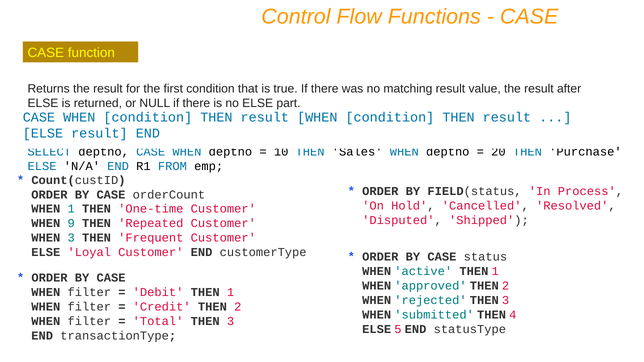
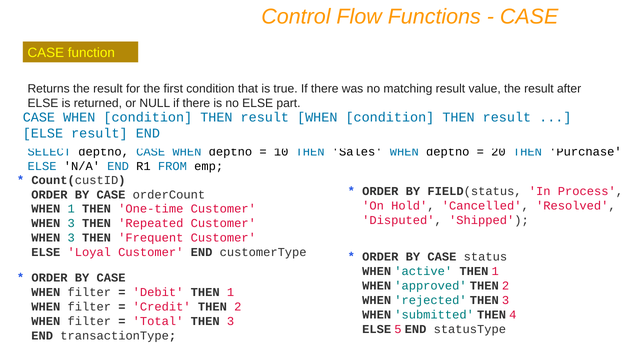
9 at (71, 224): 9 -> 3
